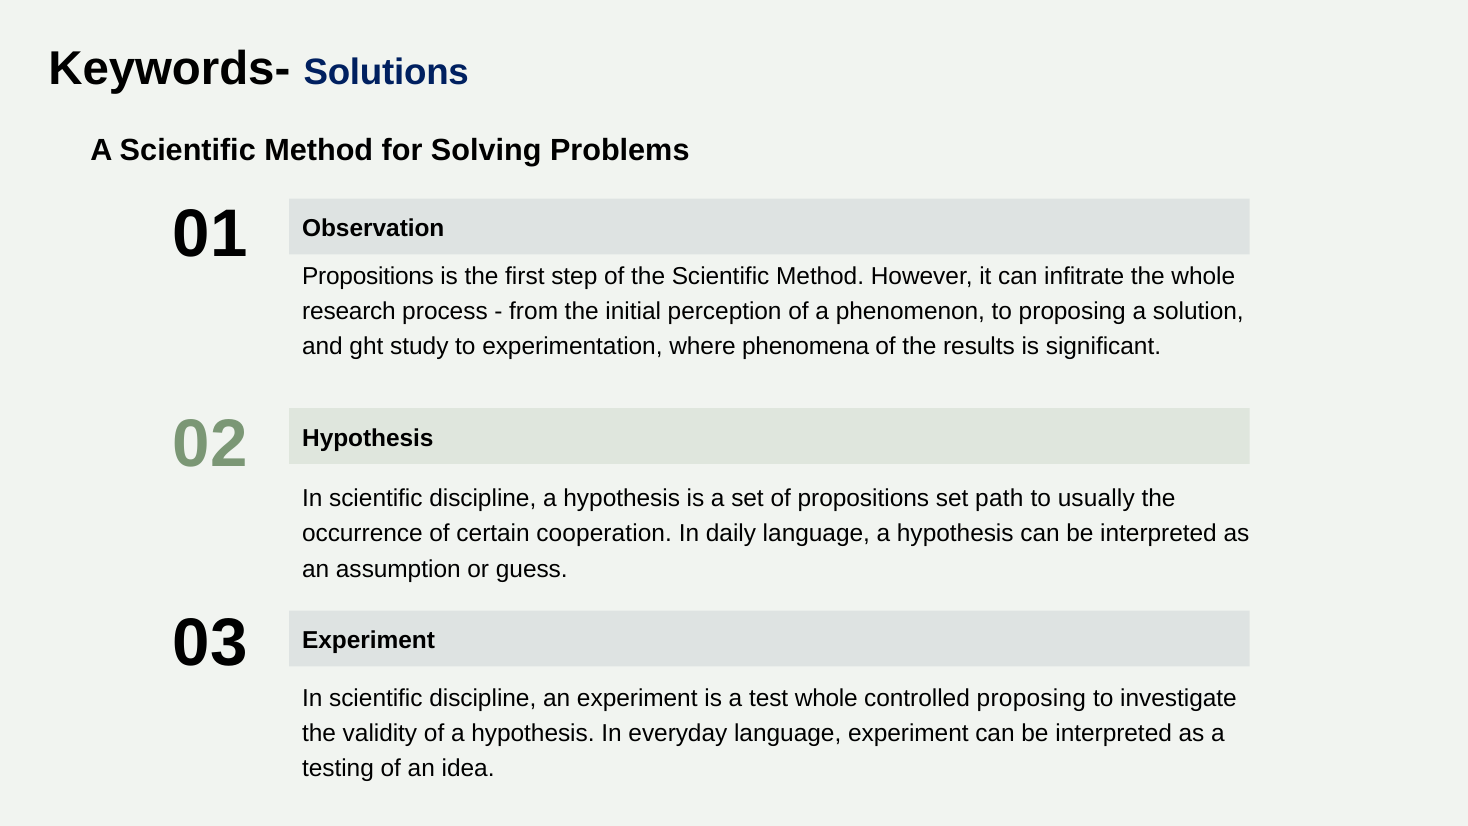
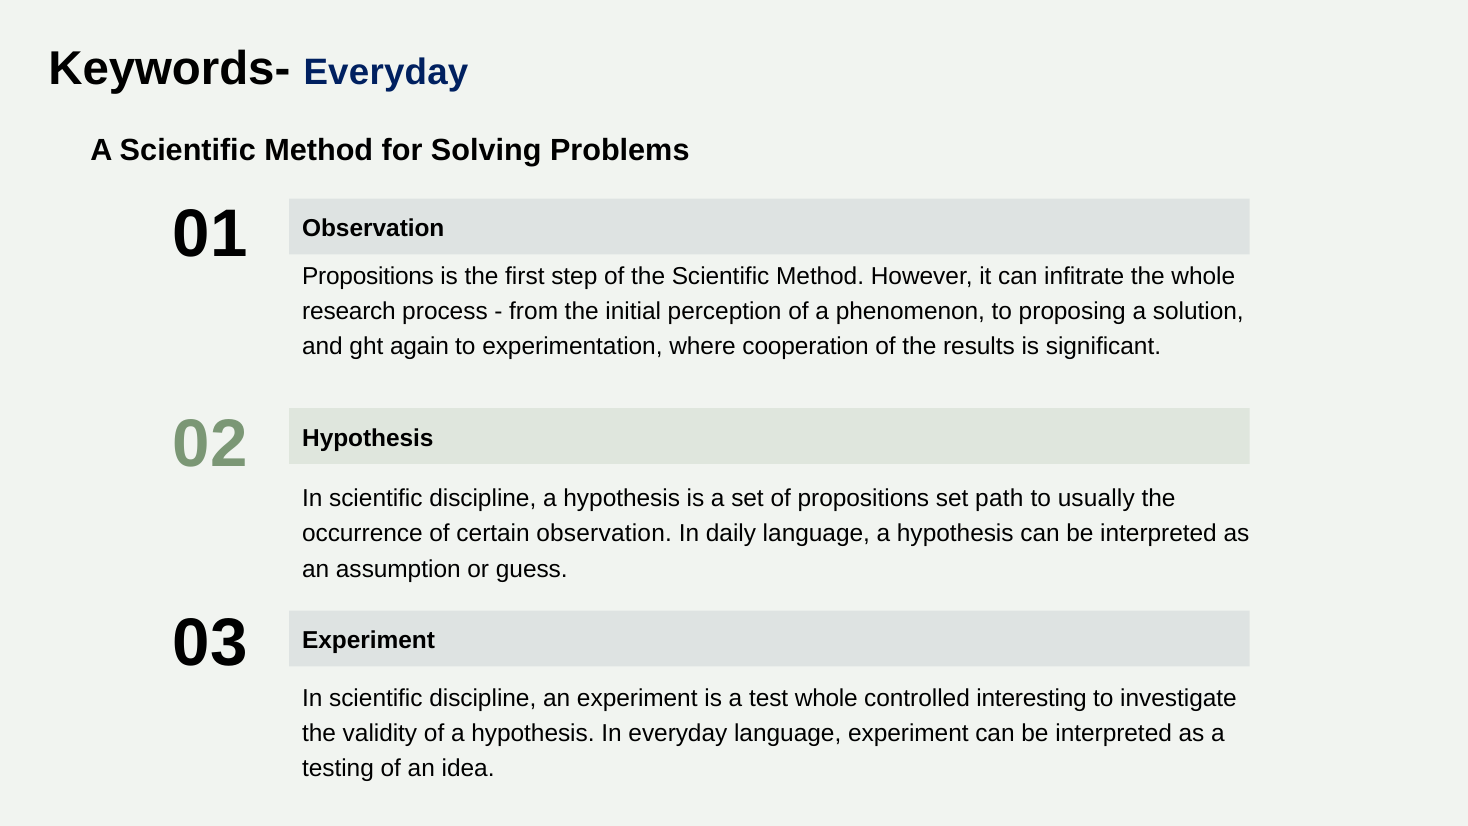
Keywords- Solutions: Solutions -> Everyday
study: study -> again
phenomena: phenomena -> cooperation
certain cooperation: cooperation -> observation
controlled proposing: proposing -> interesting
